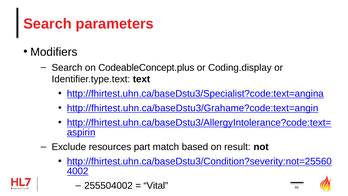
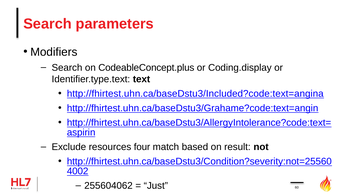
http://fhirtest.uhn.ca/baseDstu3/Specialist?code:text=angina: http://fhirtest.uhn.ca/baseDstu3/Specialist?code:text=angina -> http://fhirtest.uhn.ca/baseDstu3/Included?code:text=angina
part: part -> four
255504002: 255504002 -> 255604062
Vital: Vital -> Just
